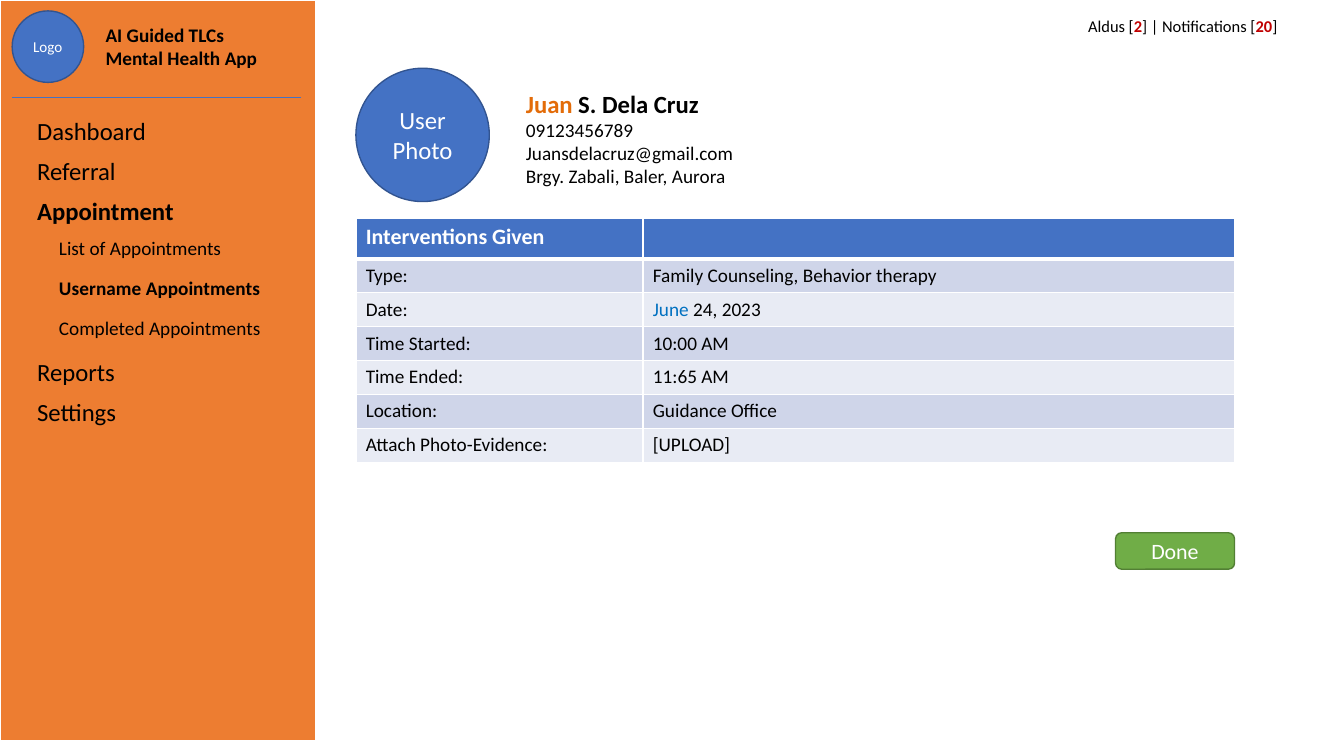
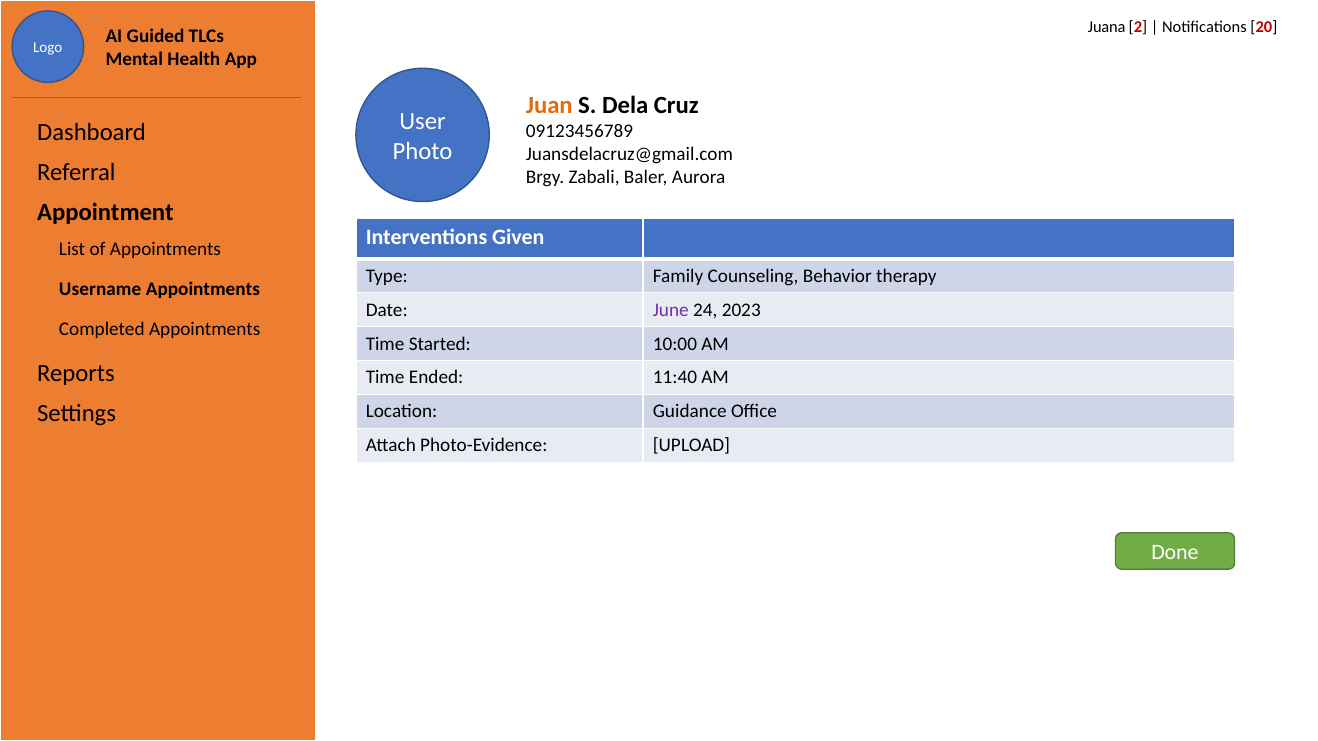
Aldus: Aldus -> Juana
June colour: blue -> purple
11:65: 11:65 -> 11:40
